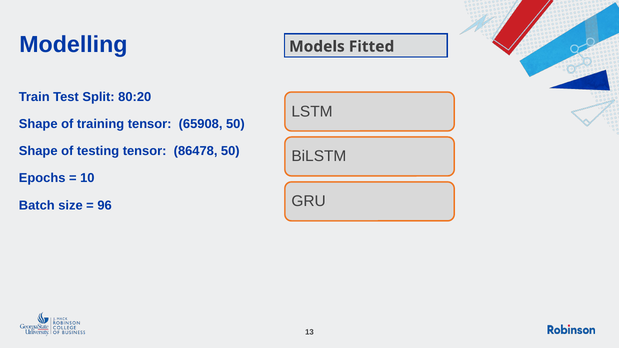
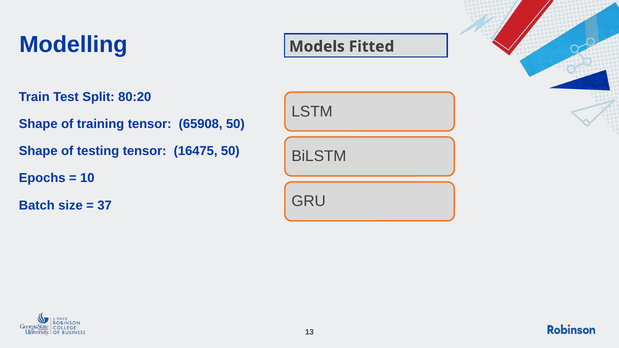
86478: 86478 -> 16475
96: 96 -> 37
